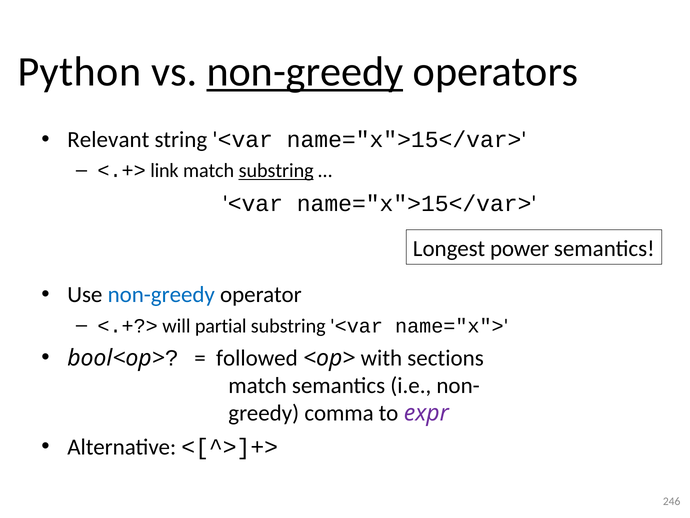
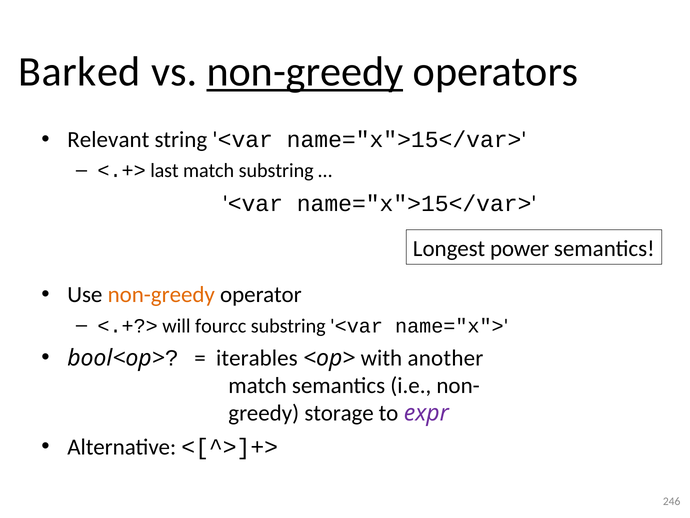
Python: Python -> Barked
link: link -> last
substring at (276, 171) underline: present -> none
non-greedy at (161, 295) colour: blue -> orange
partial: partial -> fourcc
followed: followed -> iterables
sections: sections -> another
comma: comma -> storage
